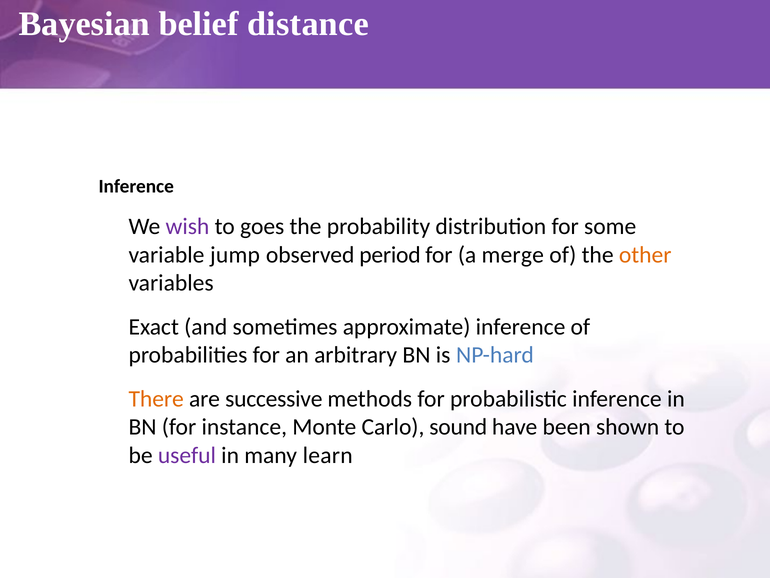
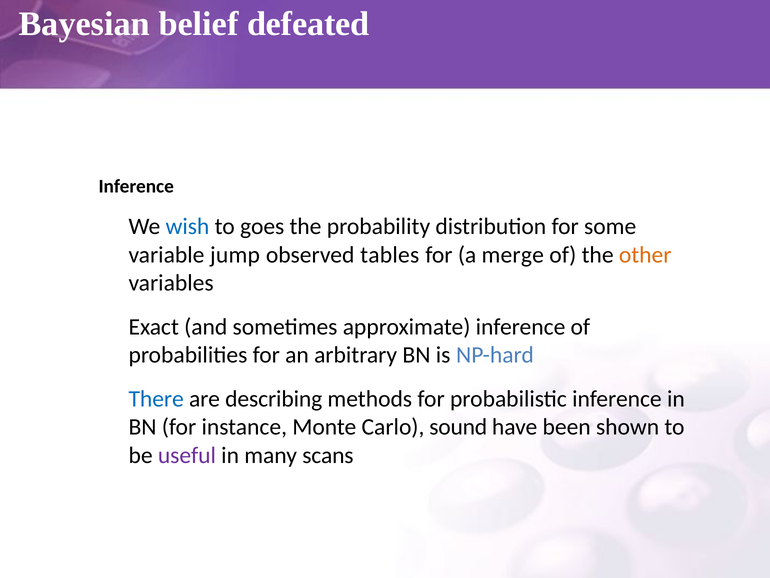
distance: distance -> defeated
wish colour: purple -> blue
period: period -> tables
There colour: orange -> blue
successive: successive -> describing
learn: learn -> scans
